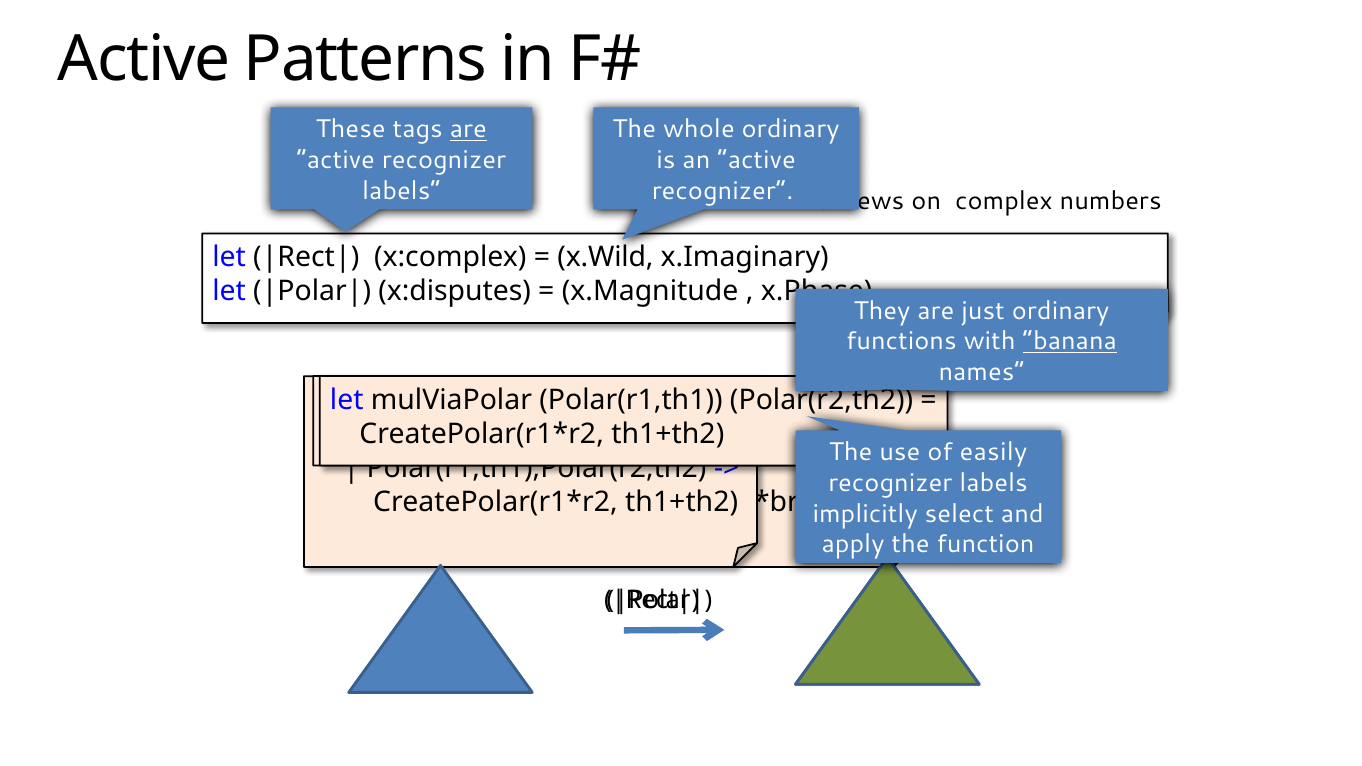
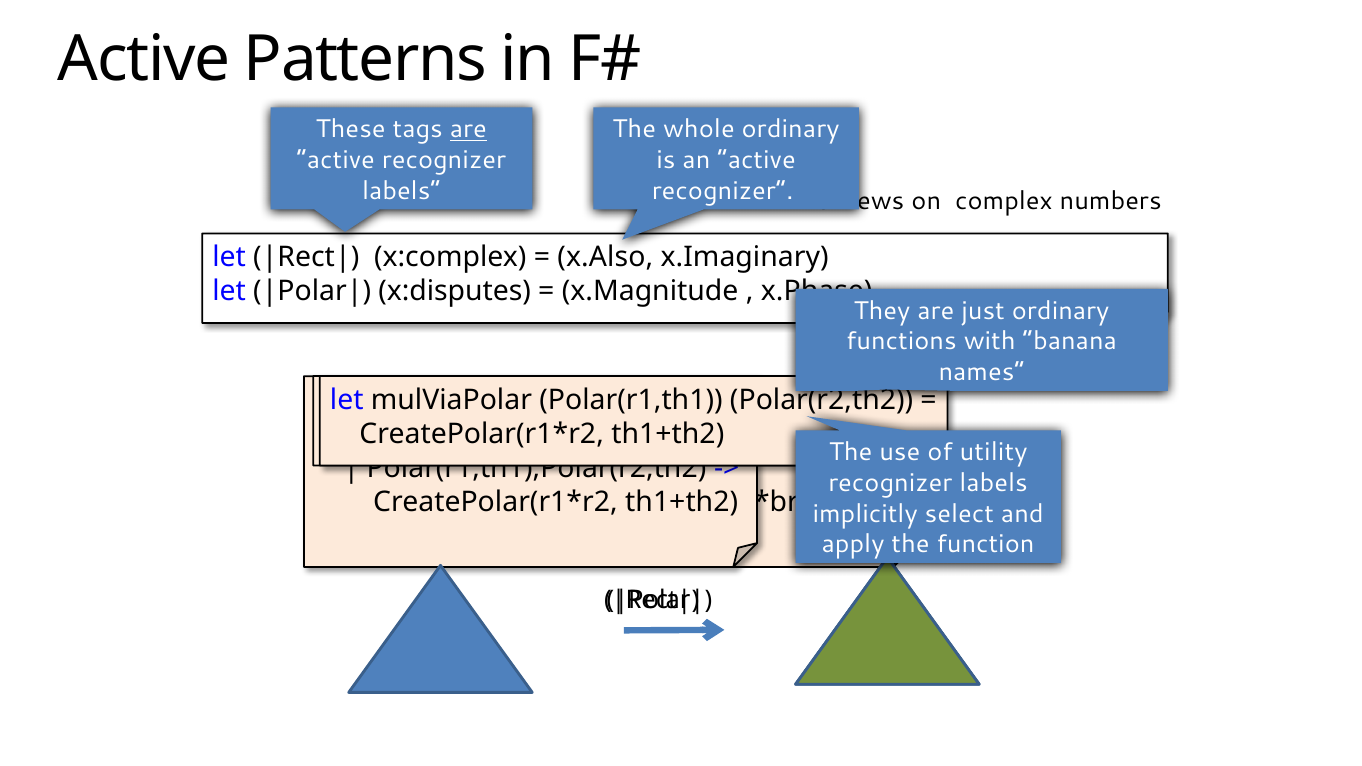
x.Wild: x.Wild -> x.Also
banana underline: present -> none
easily: easily -> utility
